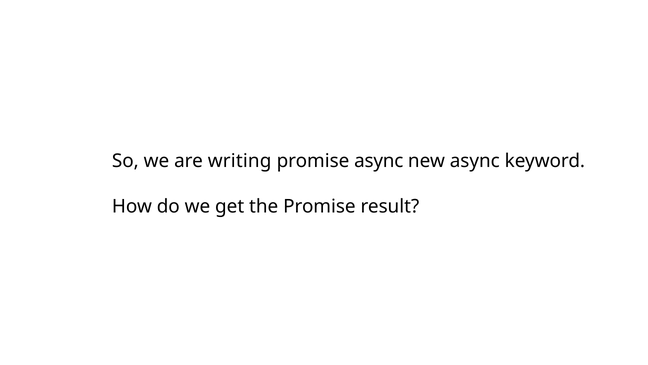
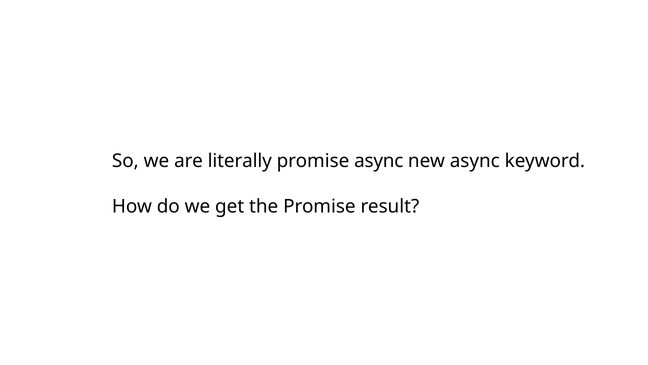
writing: writing -> literally
